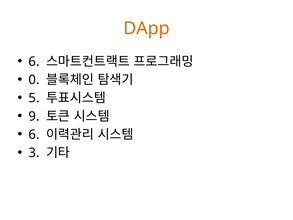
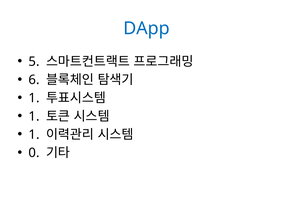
DApp colour: orange -> blue
6 at (34, 61): 6 -> 5
0: 0 -> 6
5 at (34, 98): 5 -> 1
9 at (34, 116): 9 -> 1
6 at (34, 134): 6 -> 1
3: 3 -> 0
